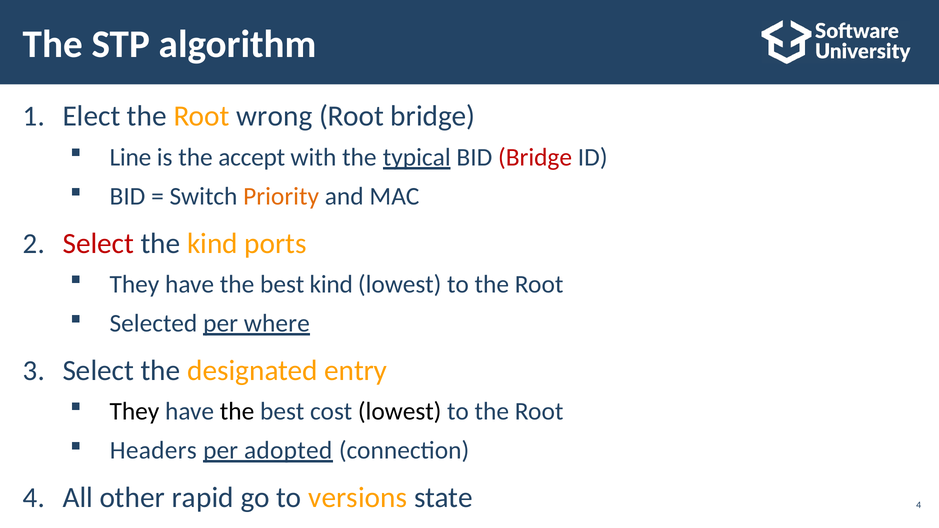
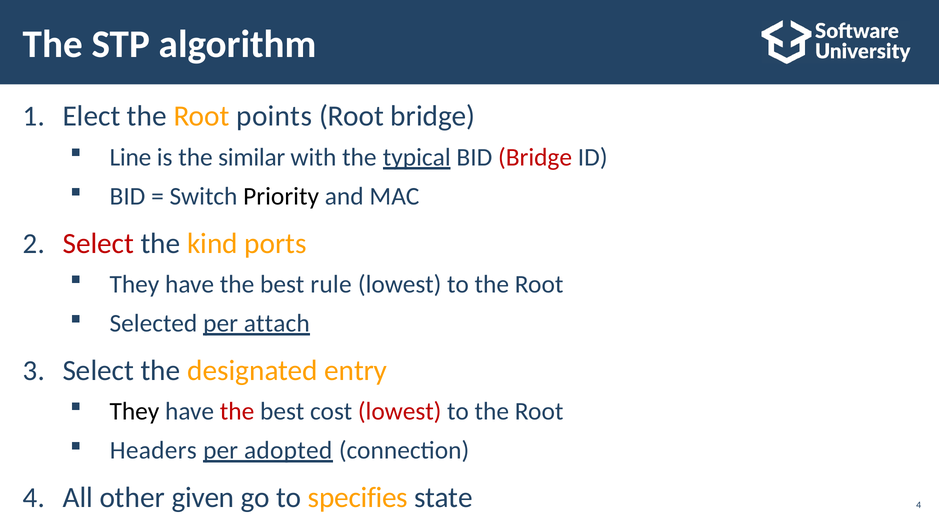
wrong: wrong -> points
accept: accept -> similar
Priority colour: orange -> black
best kind: kind -> rule
where: where -> attach
the at (237, 411) colour: black -> red
lowest at (400, 411) colour: black -> red
rapid: rapid -> given
versions: versions -> specifies
